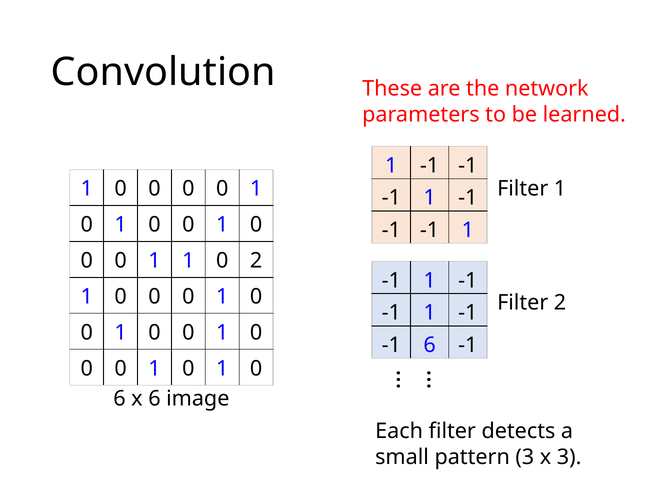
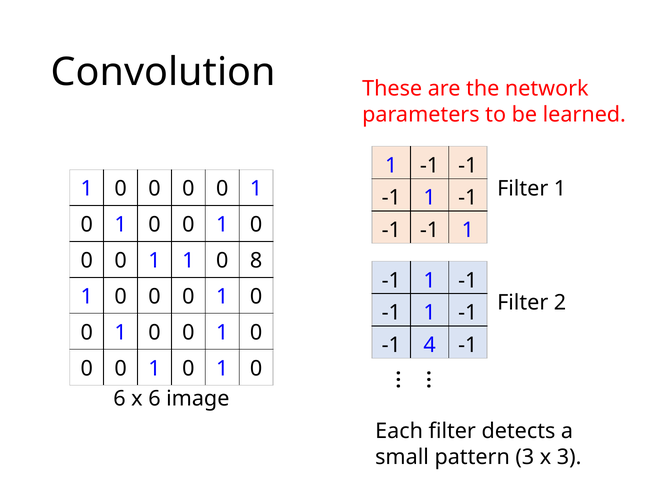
0 2: 2 -> 8
-1 6: 6 -> 4
